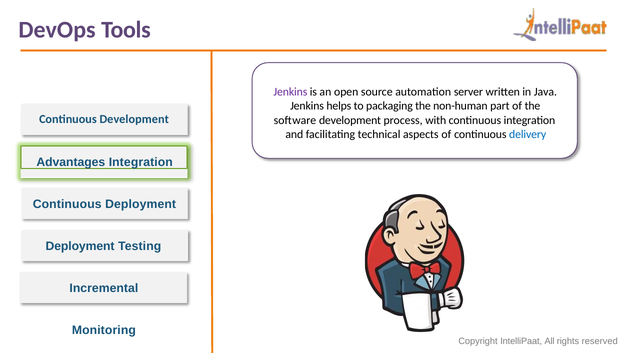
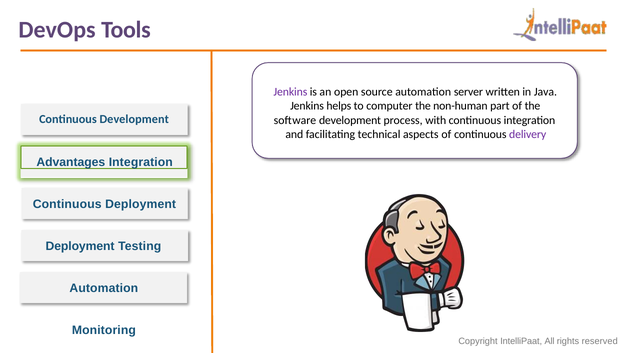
packaging: packaging -> computer
delivery colour: blue -> purple
Incremental at (104, 288): Incremental -> Automation
